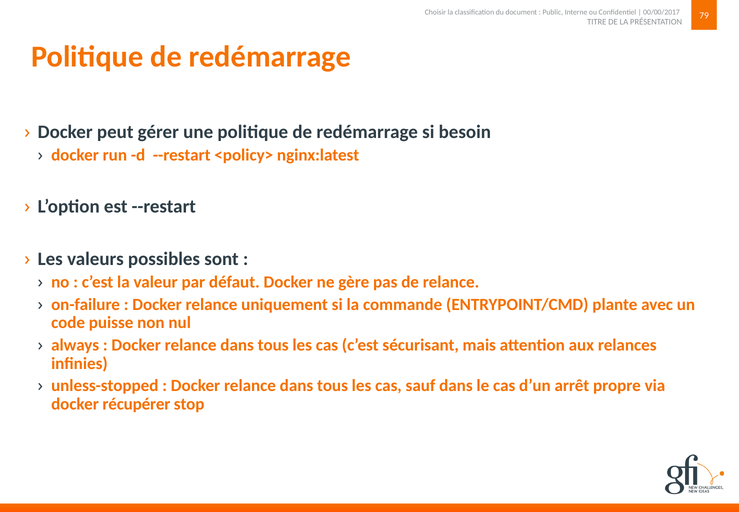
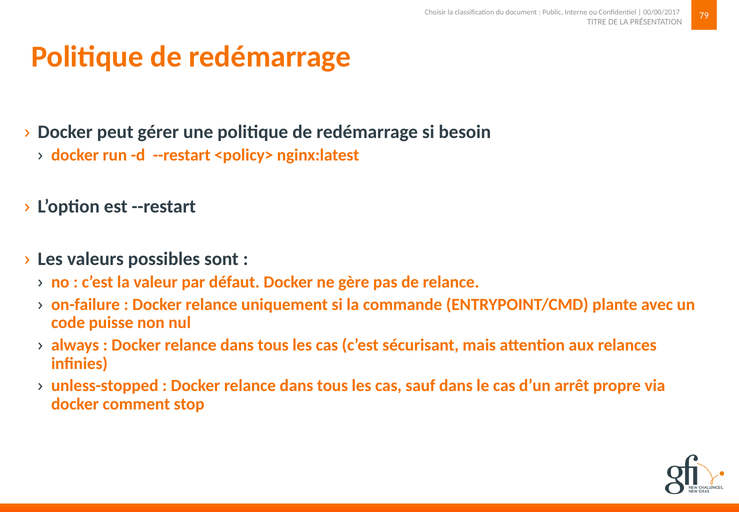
récupérer: récupérer -> comment
